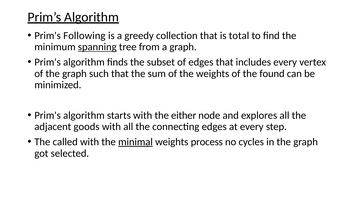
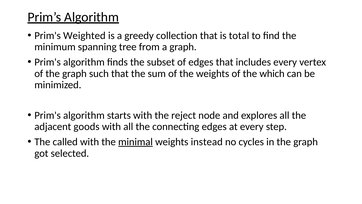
Following: Following -> Weighted
spanning underline: present -> none
found: found -> which
either: either -> reject
process: process -> instead
